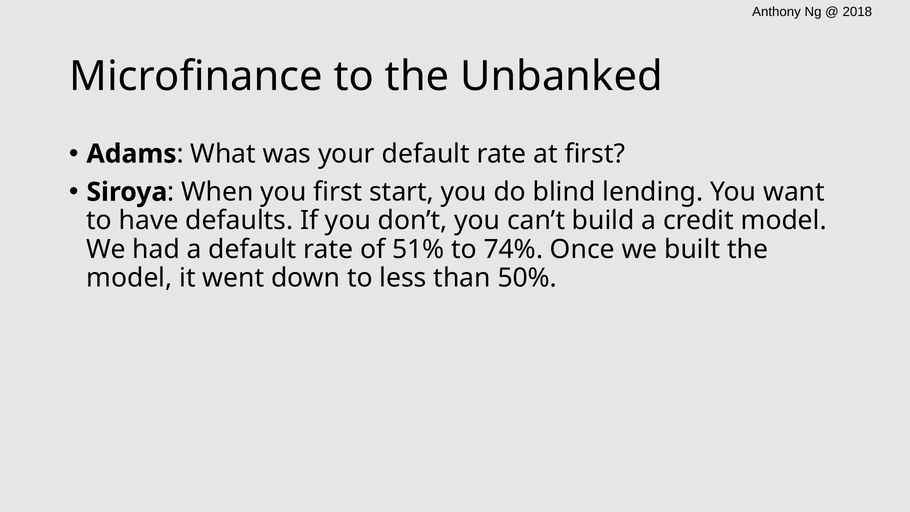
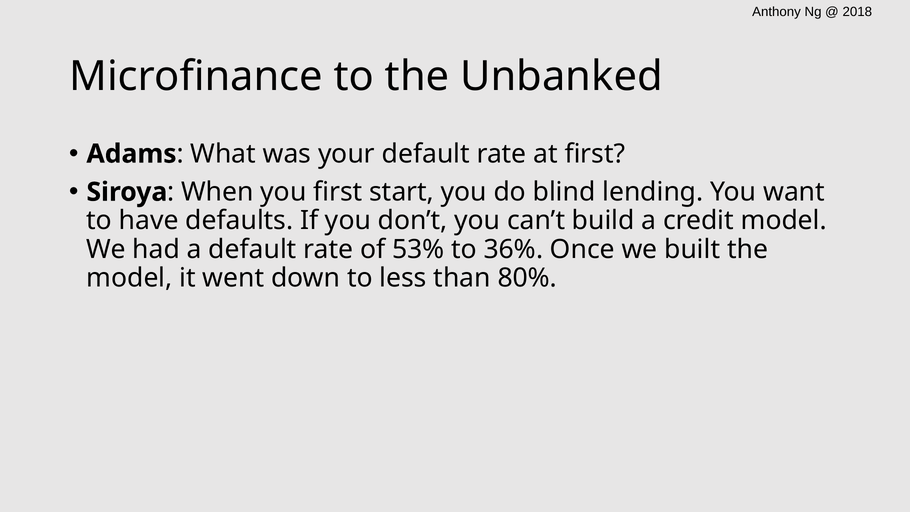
51%: 51% -> 53%
74%: 74% -> 36%
50%: 50% -> 80%
